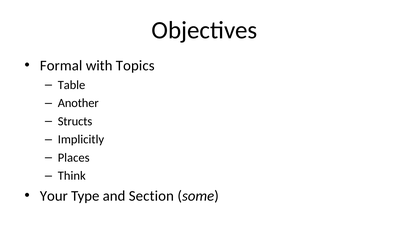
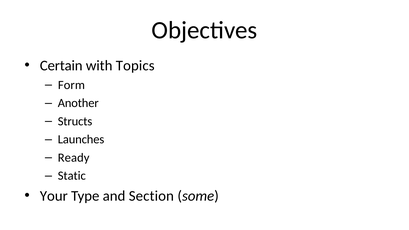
Formal: Formal -> Certain
Table: Table -> Form
Implicitly: Implicitly -> Launches
Places: Places -> Ready
Think: Think -> Static
